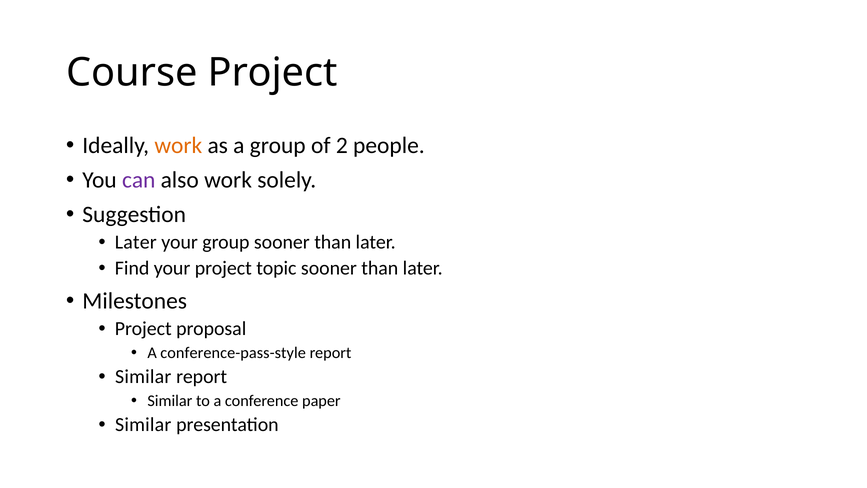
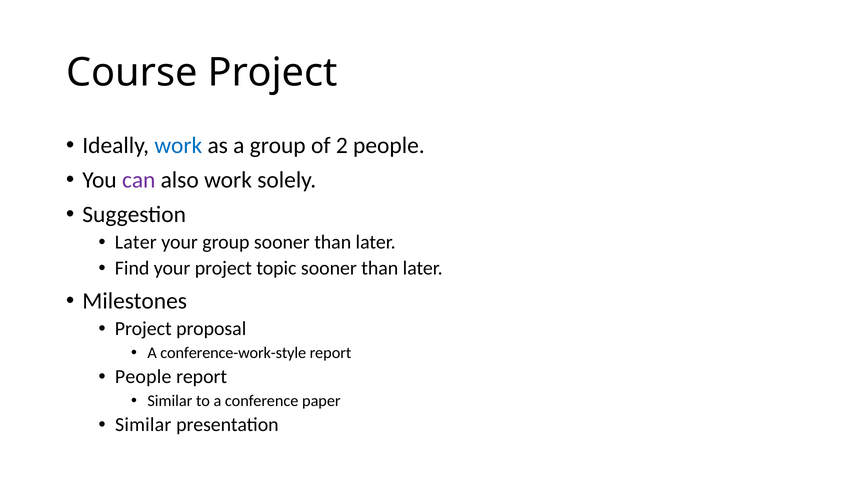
work at (178, 146) colour: orange -> blue
conference-pass-style: conference-pass-style -> conference-work-style
Similar at (143, 377): Similar -> People
